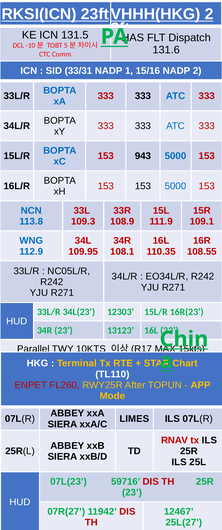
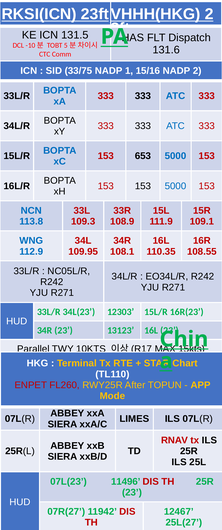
33/31: 33/31 -> 33/75
943: 943 -> 653
59716: 59716 -> 11496
